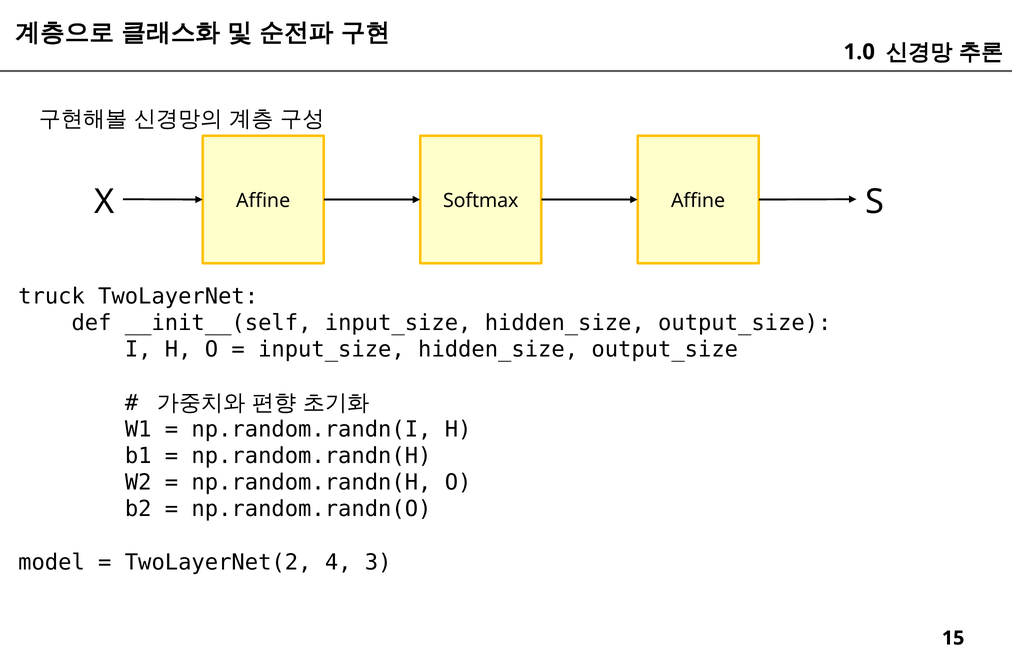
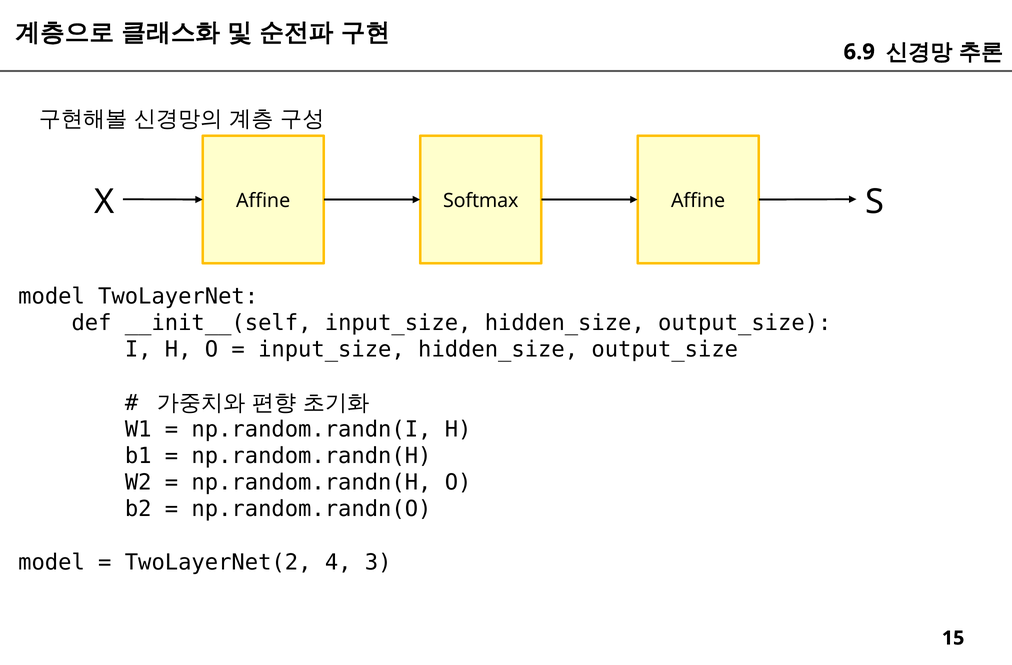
1.0: 1.0 -> 6.9
truck at (52, 296): truck -> model
